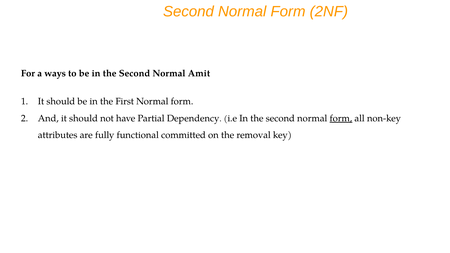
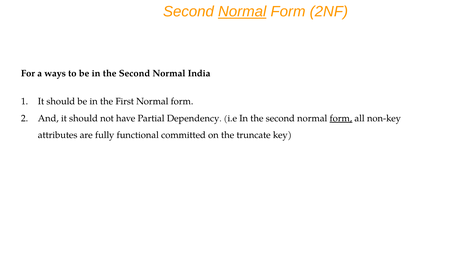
Normal at (242, 12) underline: none -> present
Amit: Amit -> India
removal: removal -> truncate
